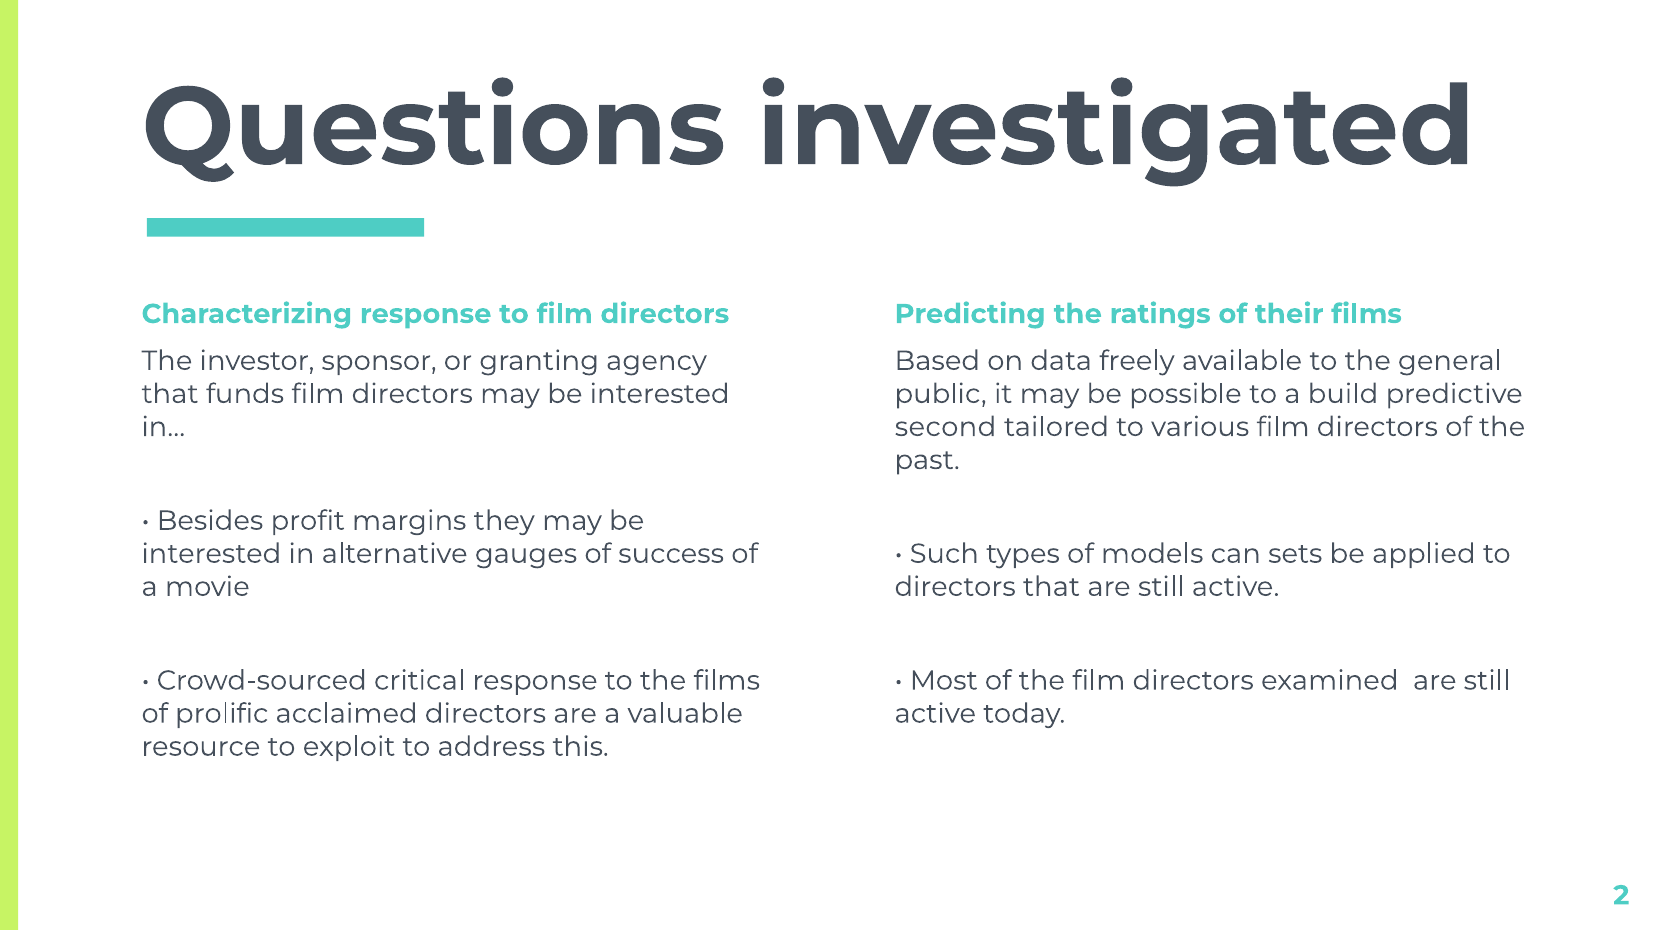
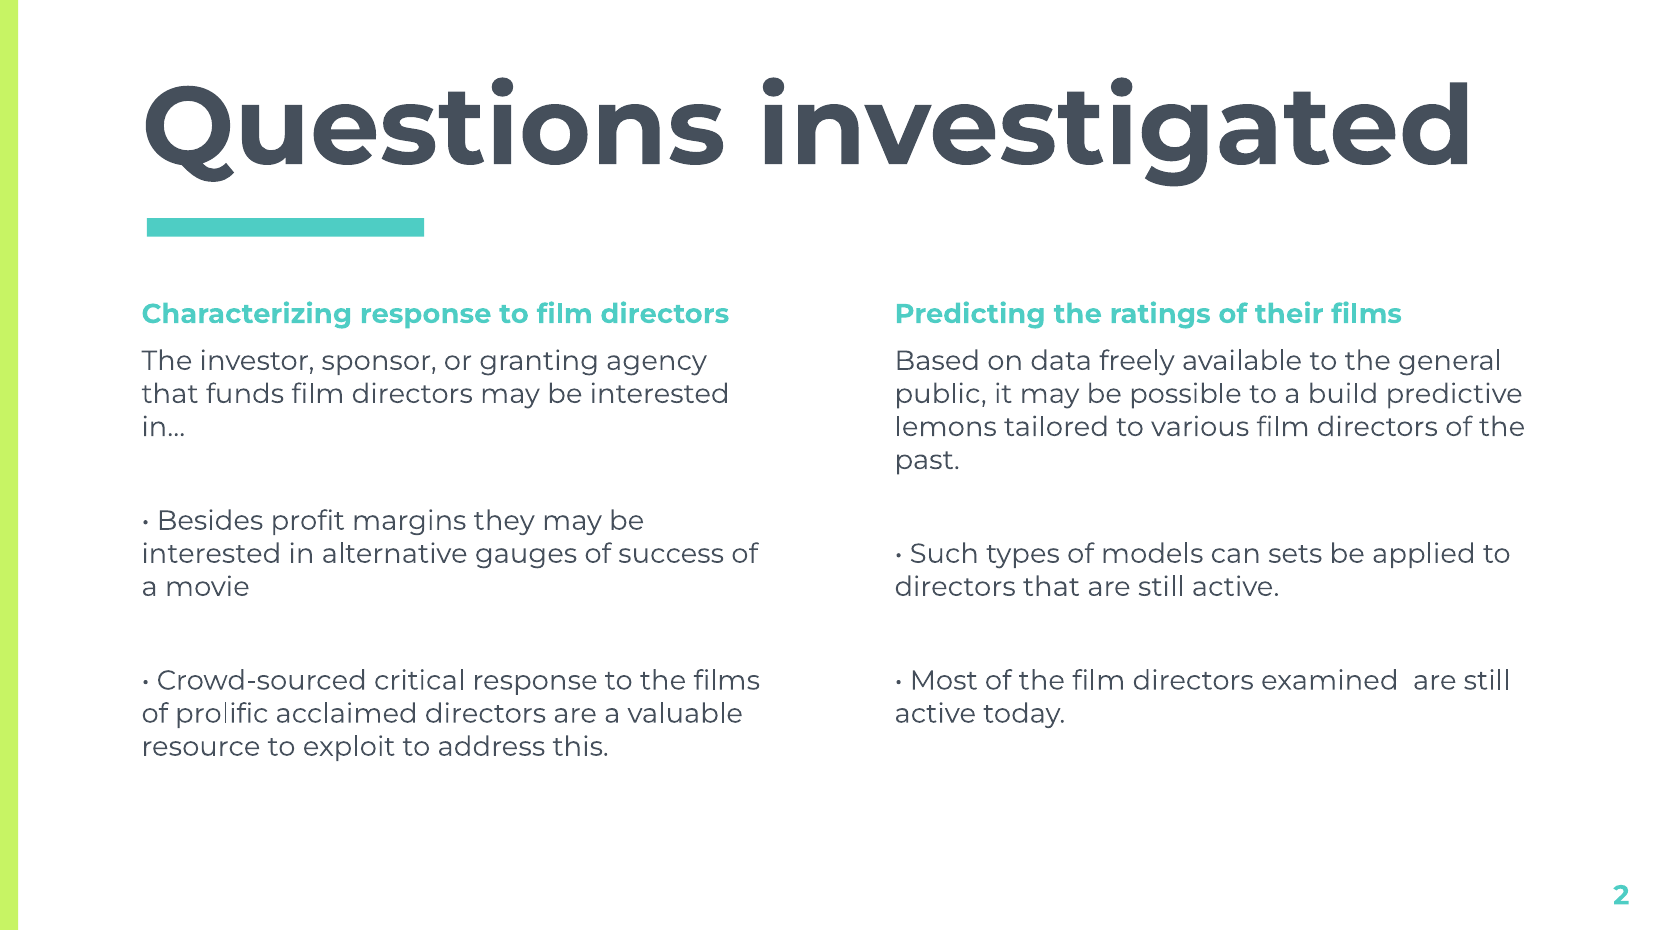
second: second -> lemons
